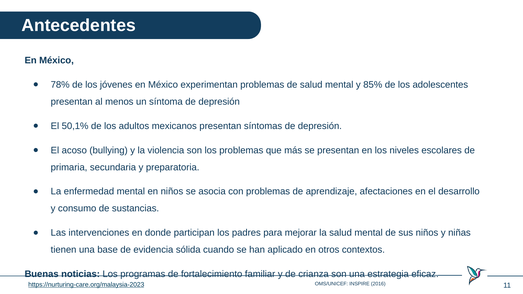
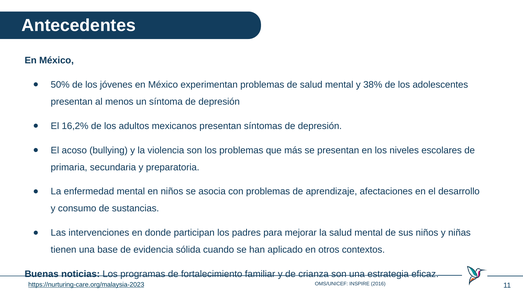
78%: 78% -> 50%
85%: 85% -> 38%
50,1%: 50,1% -> 16,2%
